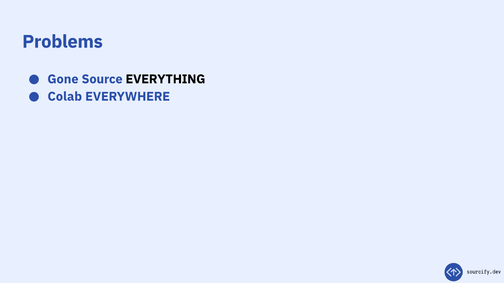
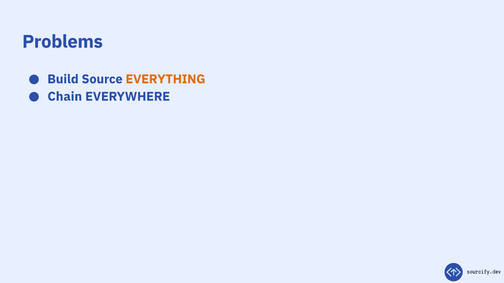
Gone: Gone -> Build
EVERYTHING colour: black -> orange
Colab: Colab -> Chain
